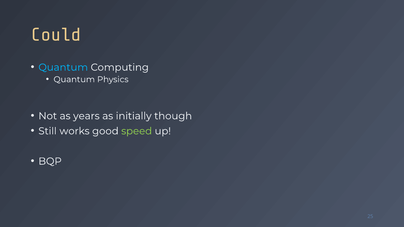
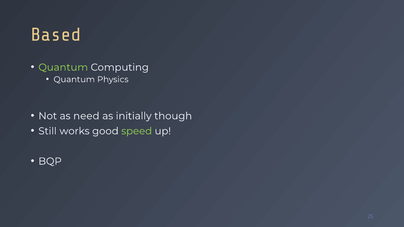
Could: Could -> Based
Quantum at (63, 67) colour: light blue -> light green
years: years -> need
